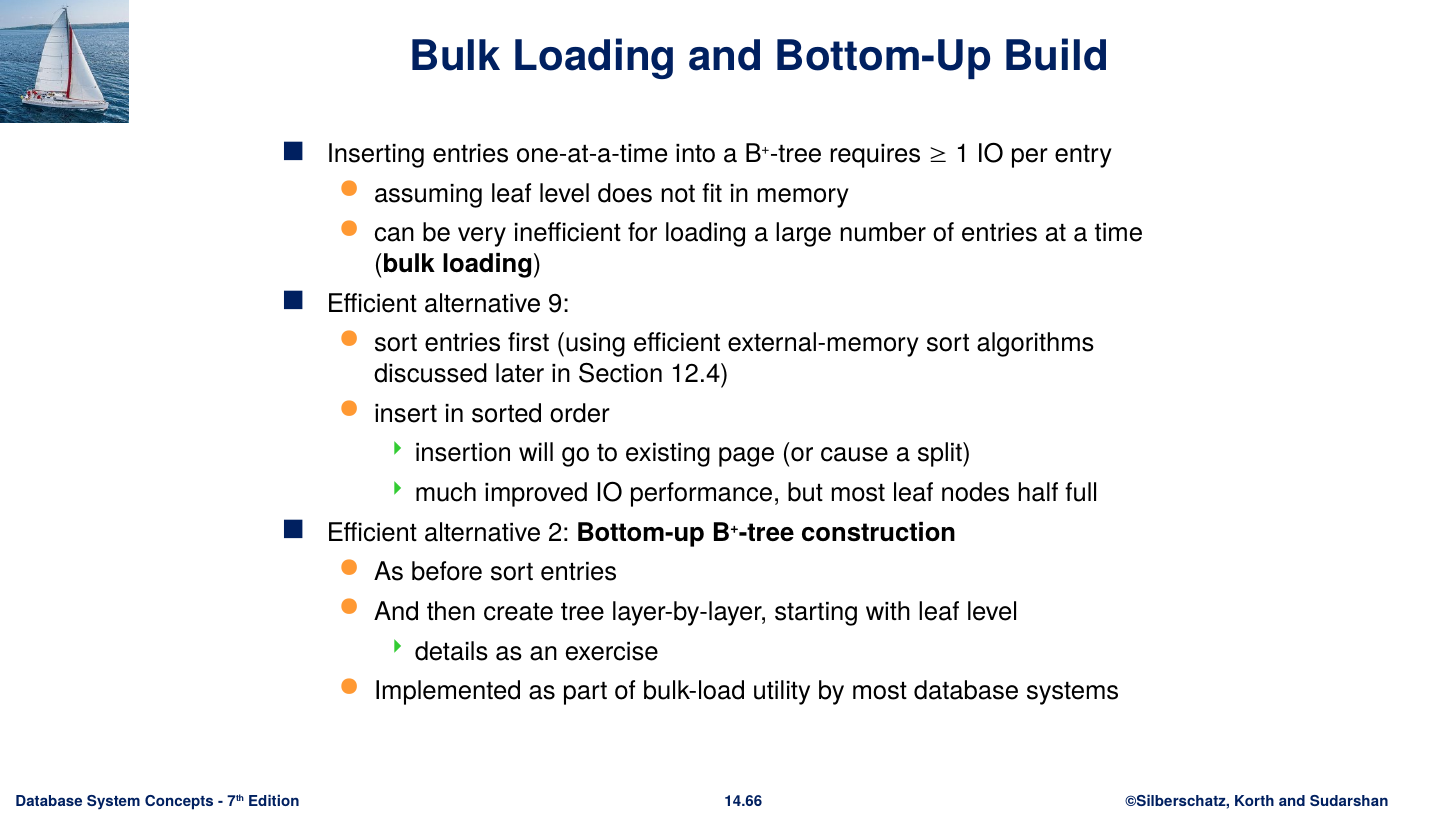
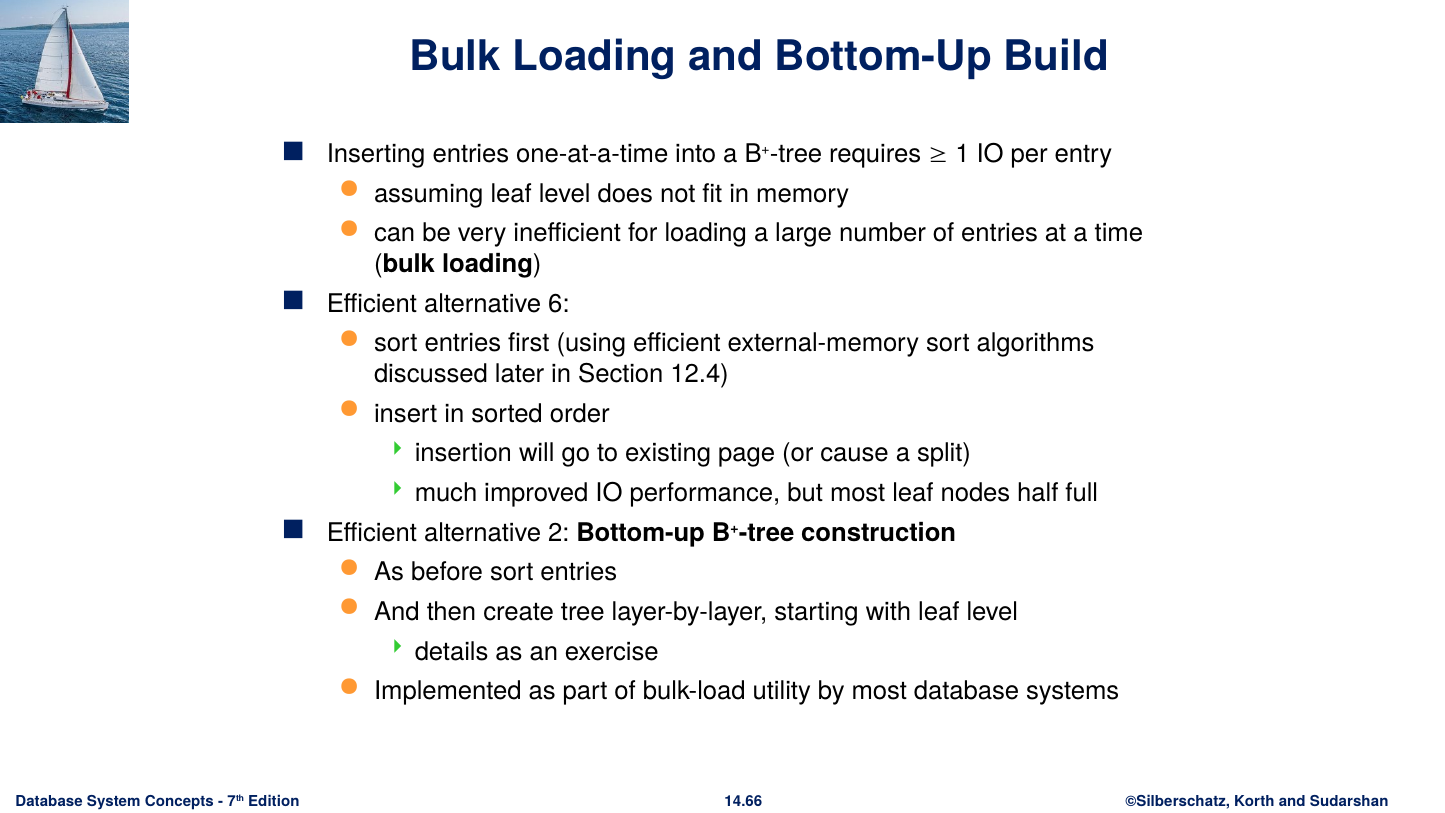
9: 9 -> 6
